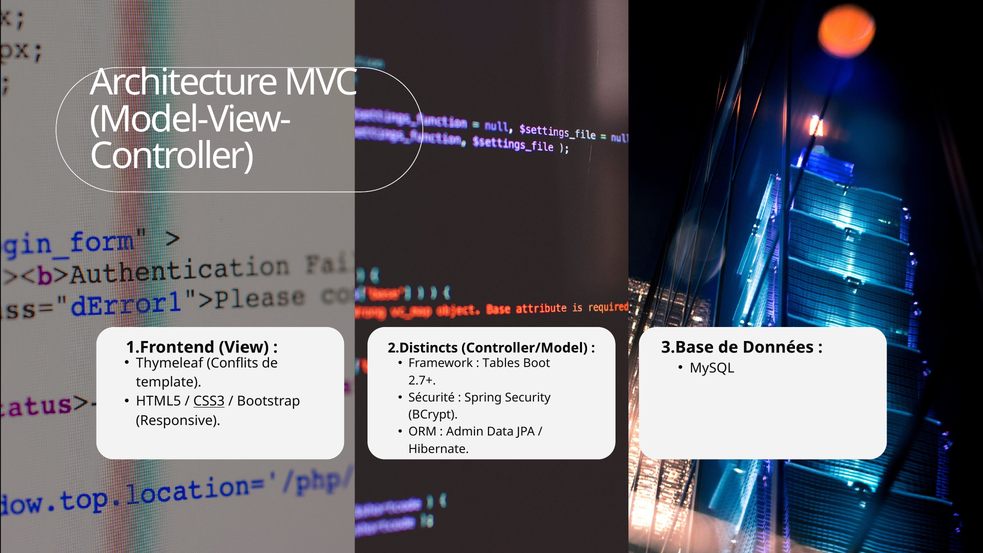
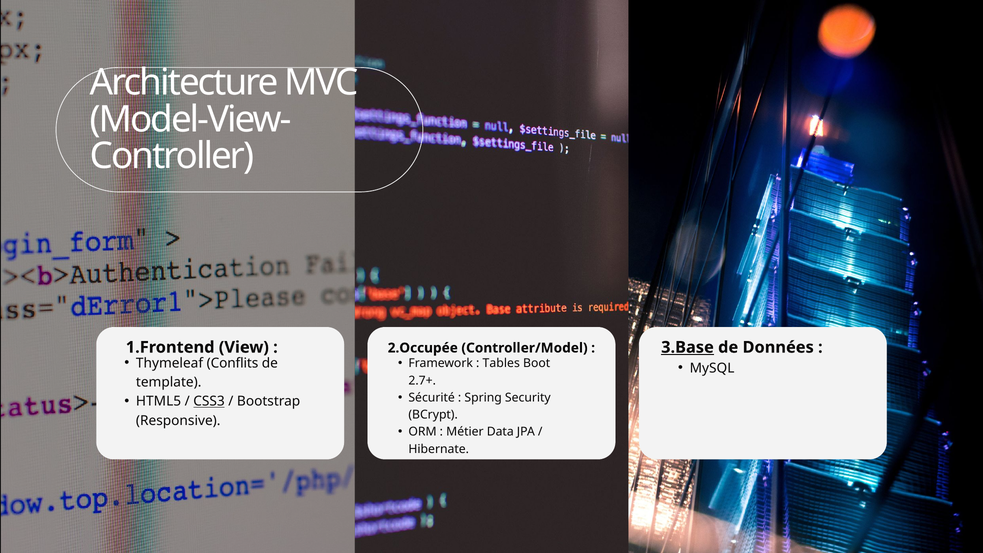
2.Distincts: 2.Distincts -> 2.Occupée
3.Base underline: none -> present
Admin: Admin -> Métier
